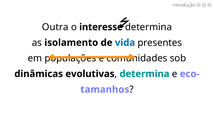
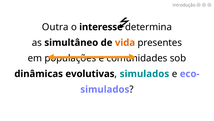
isolamento: isolamento -> simultâneo
vida colour: blue -> orange
determina at (145, 73): determina -> simulados
tamanhos at (105, 89): tamanhos -> simulados
